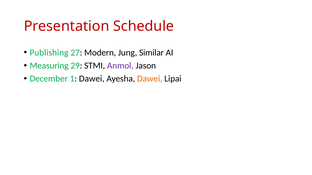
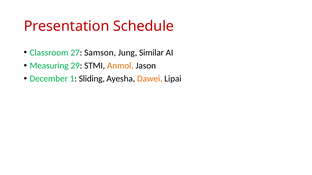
Publishing: Publishing -> Classroom
Modern: Modern -> Samson
Anmol colour: purple -> orange
1 Dawei: Dawei -> Sliding
